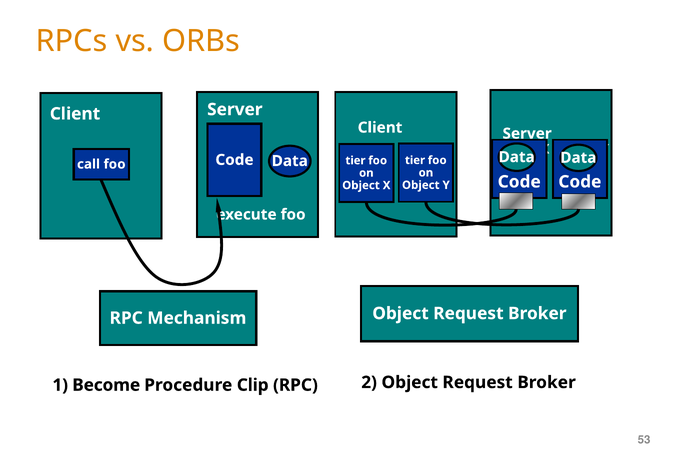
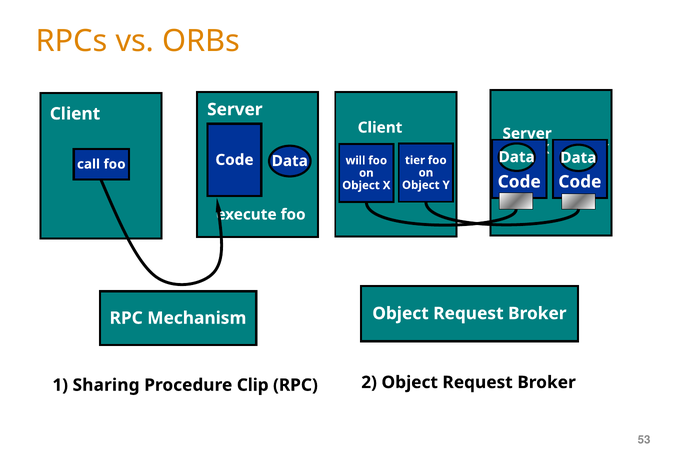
tier at (355, 161): tier -> will
Become: Become -> Sharing
